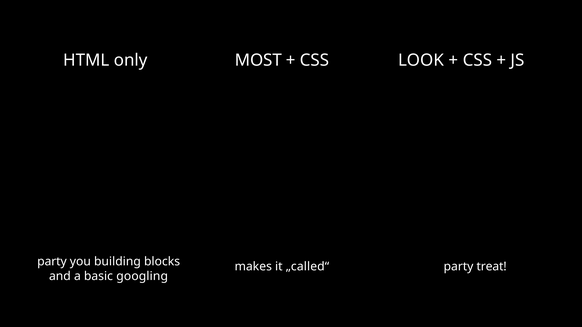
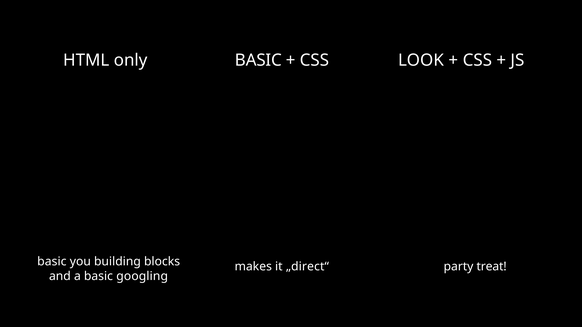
only MOST: MOST -> BASIC
party at (52, 262): party -> basic
„called“: „called“ -> „direct“
